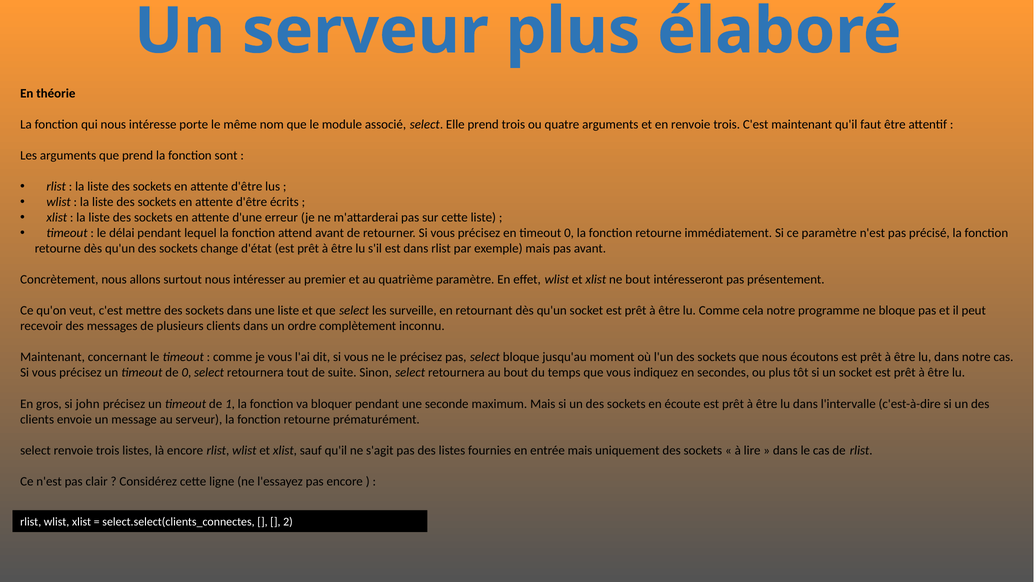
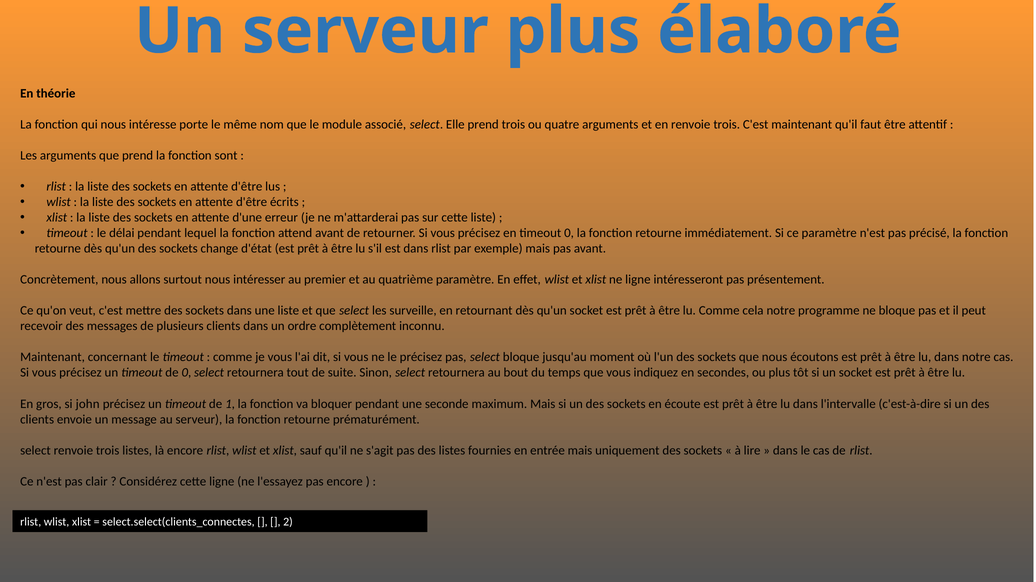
ne bout: bout -> ligne
